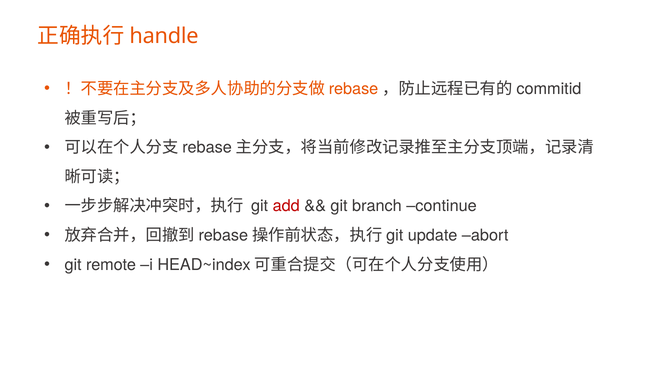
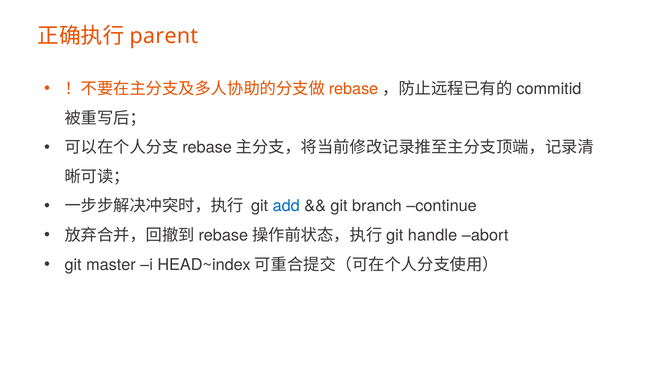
handle: handle -> parent
add colour: red -> blue
update: update -> handle
remote: remote -> master
